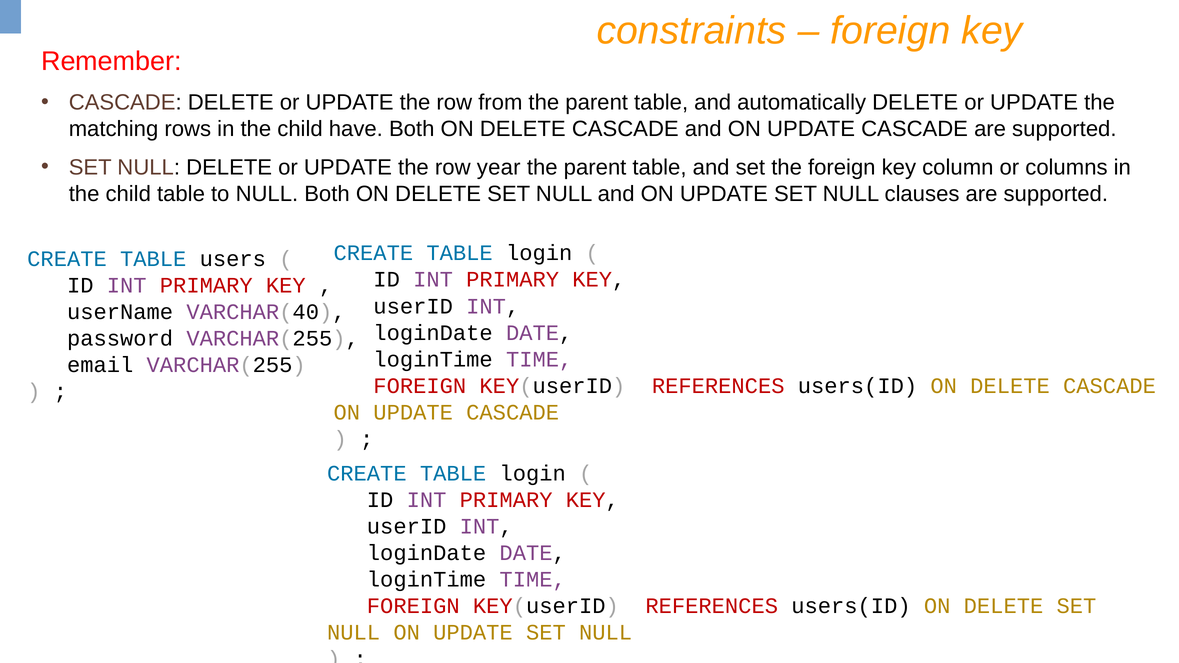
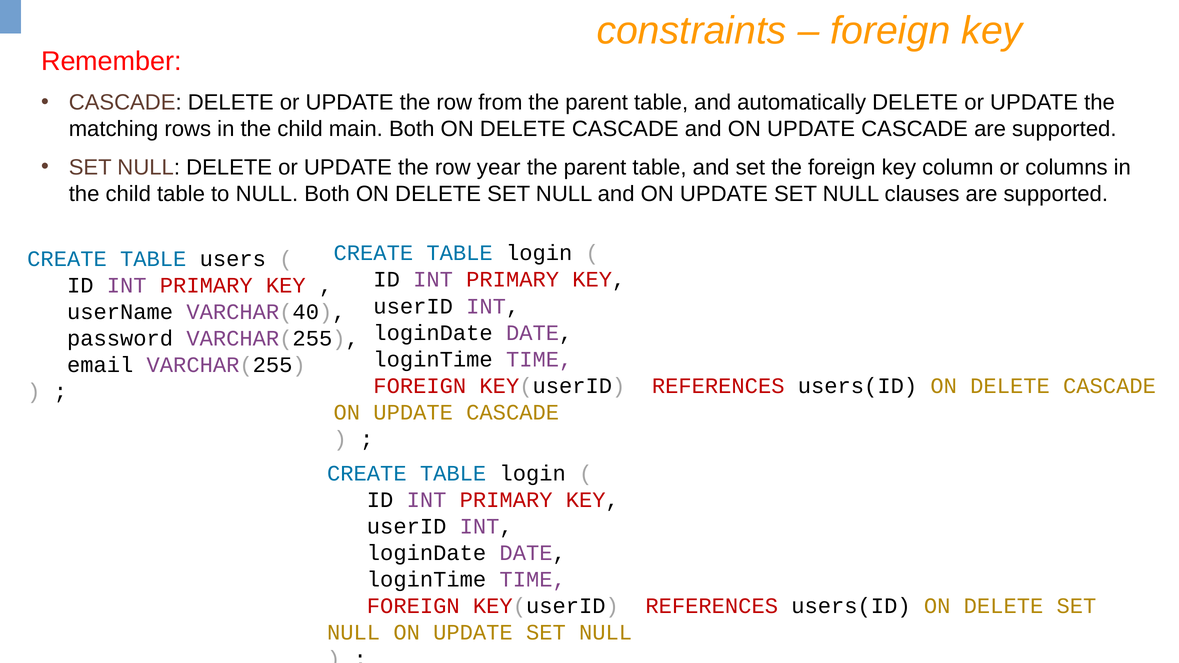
have: have -> main
